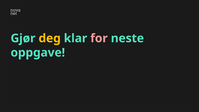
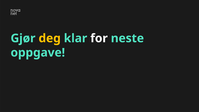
for colour: pink -> white
